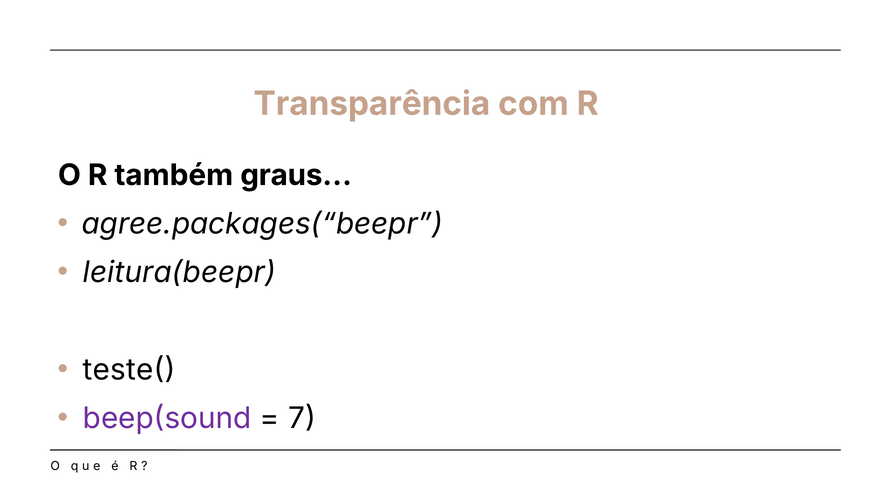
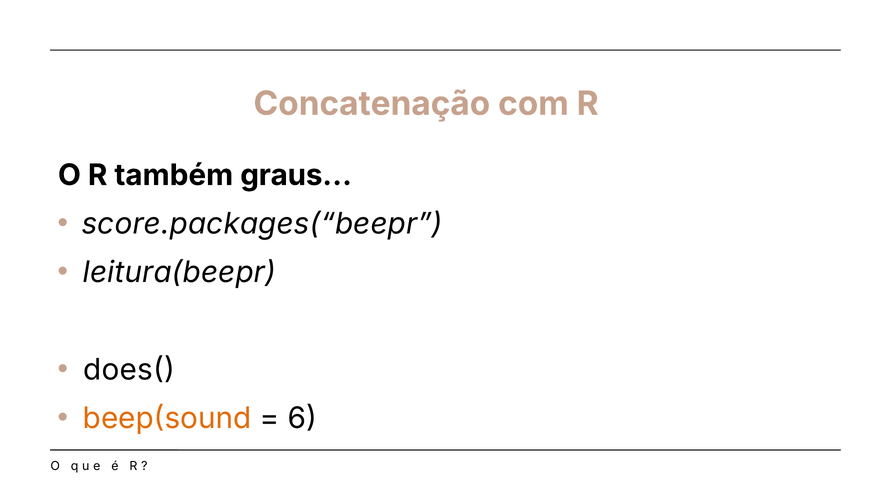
Transparência: Transparência -> Concatenação
agree.packages(“beepr: agree.packages(“beepr -> score.packages(“beepr
teste(: teste( -> does(
beep(sound colour: purple -> orange
7: 7 -> 6
